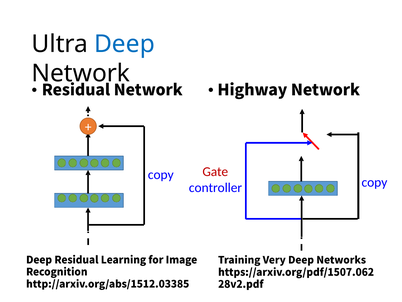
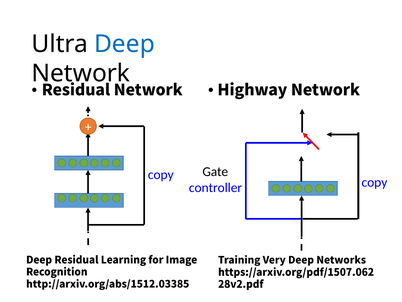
Gate colour: red -> black
